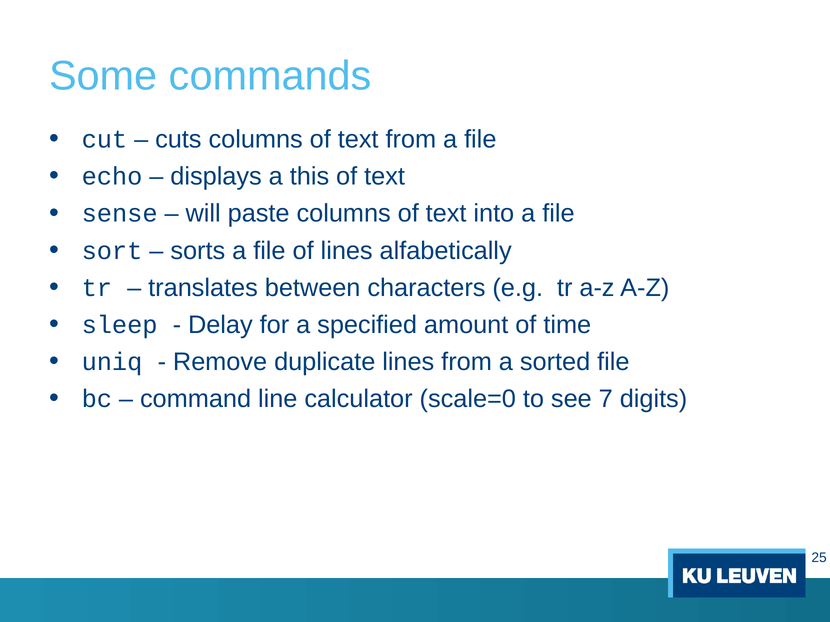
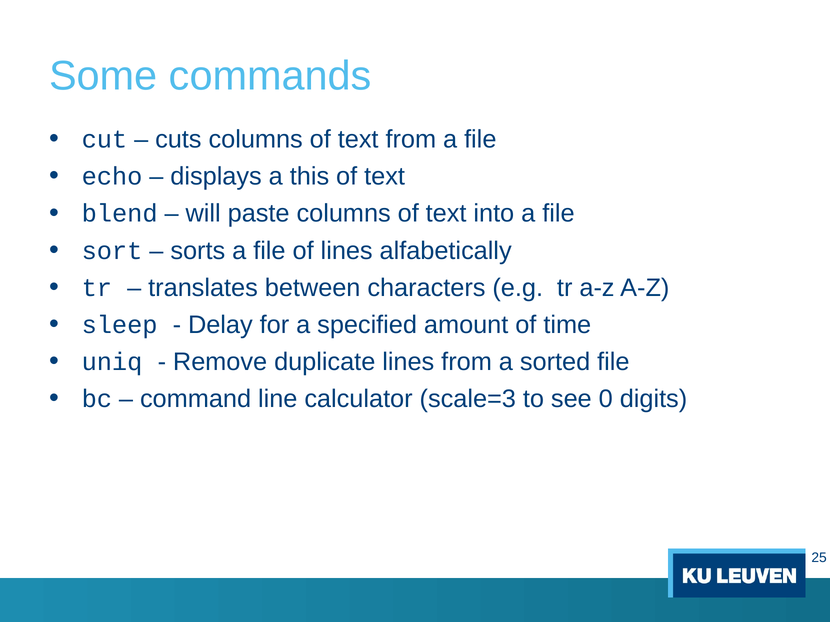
sense: sense -> blend
scale=0: scale=0 -> scale=3
7: 7 -> 0
